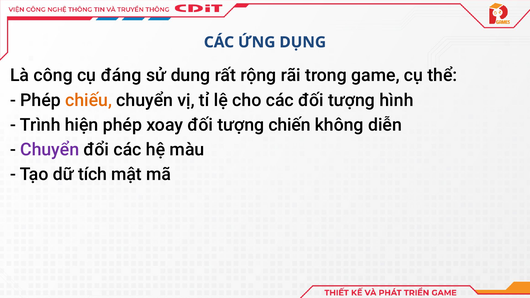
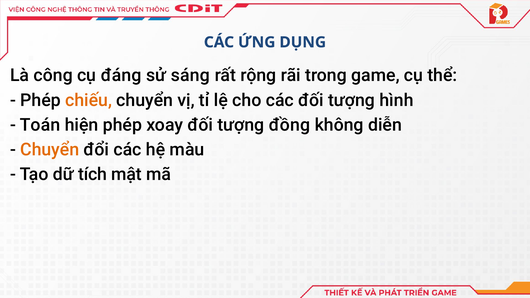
dung: dung -> sáng
Trình: Trình -> Toán
chiến: chiến -> đồng
Chuyển at (50, 150) colour: purple -> orange
